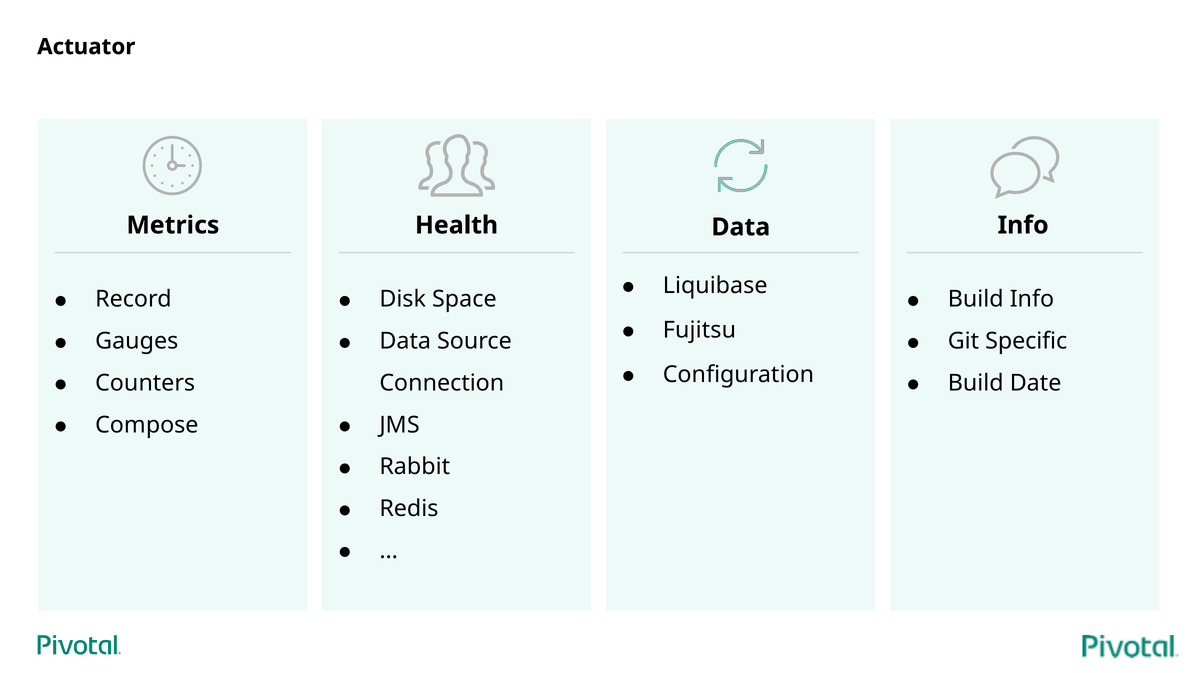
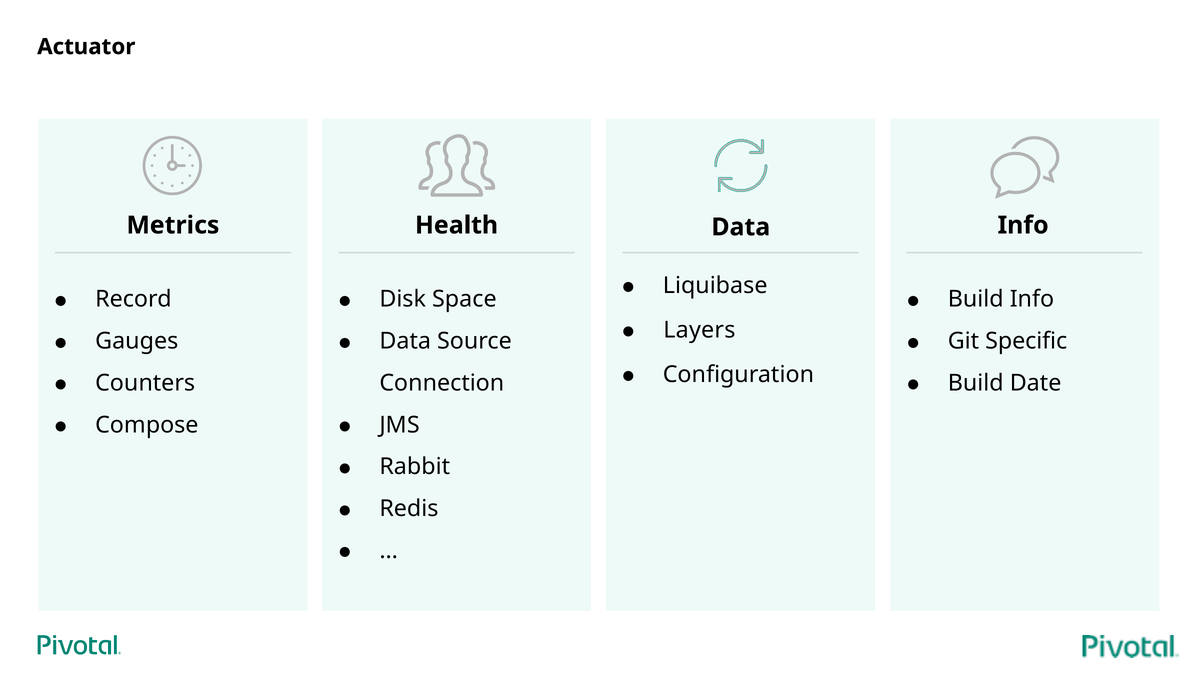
Fujitsu: Fujitsu -> Layers
